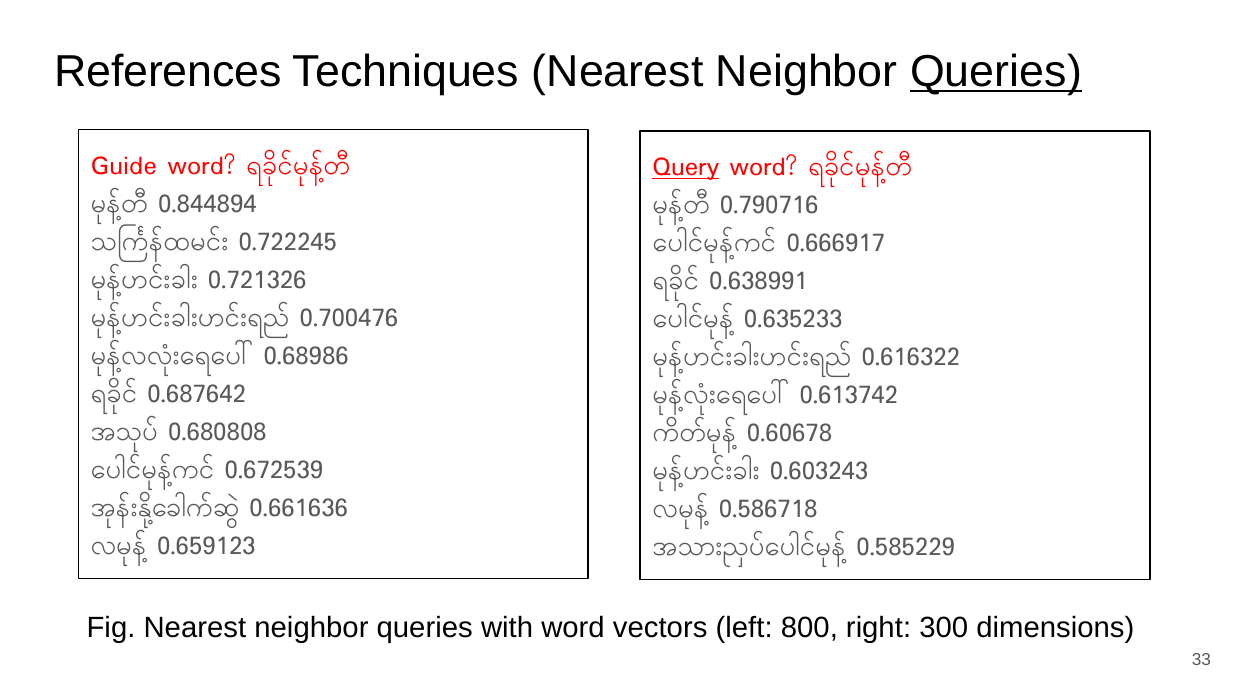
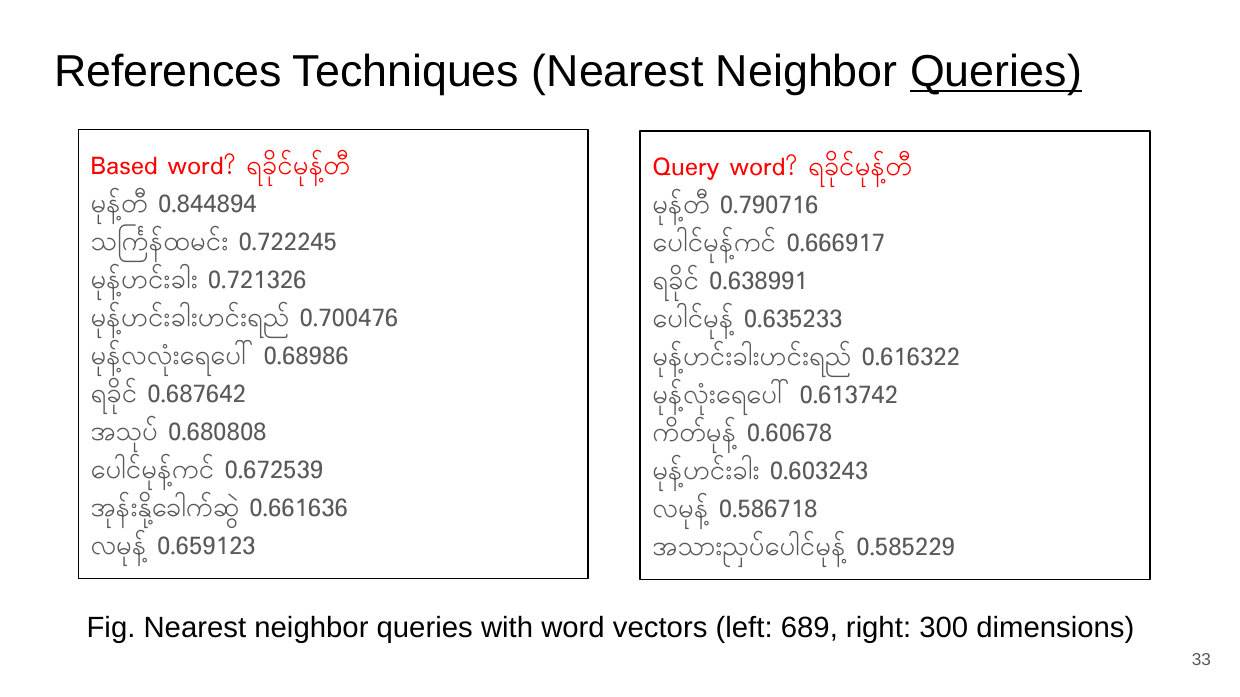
Guide: Guide -> Based
Query underline: present -> none
800: 800 -> 689
